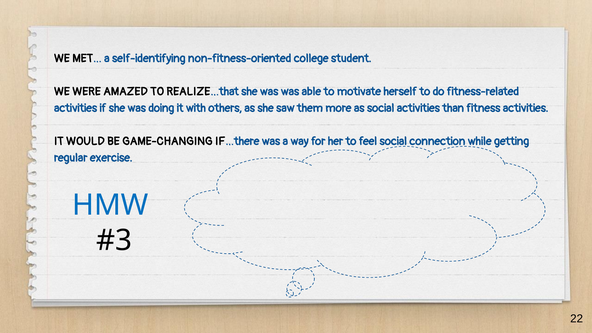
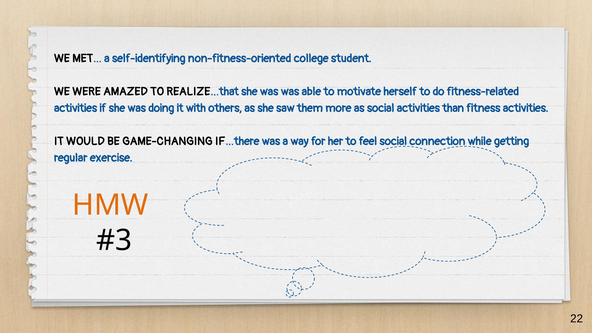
HMW colour: blue -> orange
